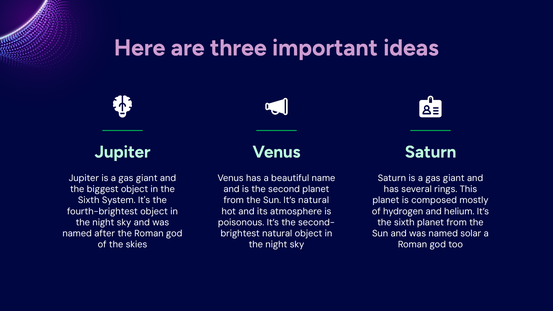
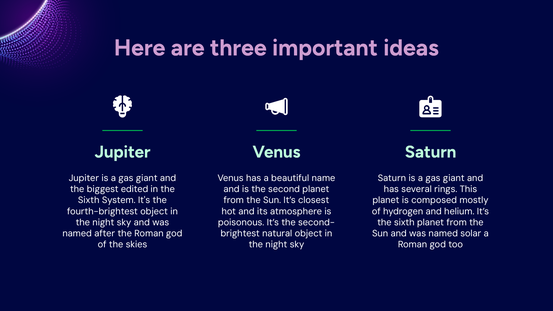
biggest object: object -> edited
It’s natural: natural -> closest
